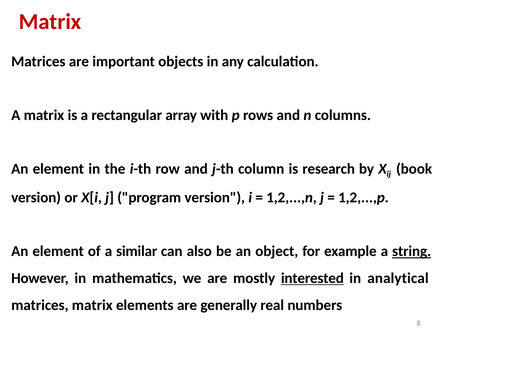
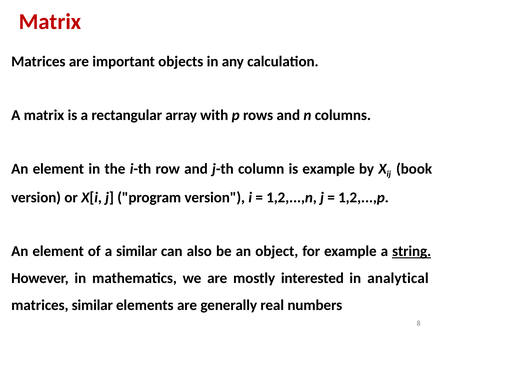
is research: research -> example
interested underline: present -> none
matrices matrix: matrix -> similar
